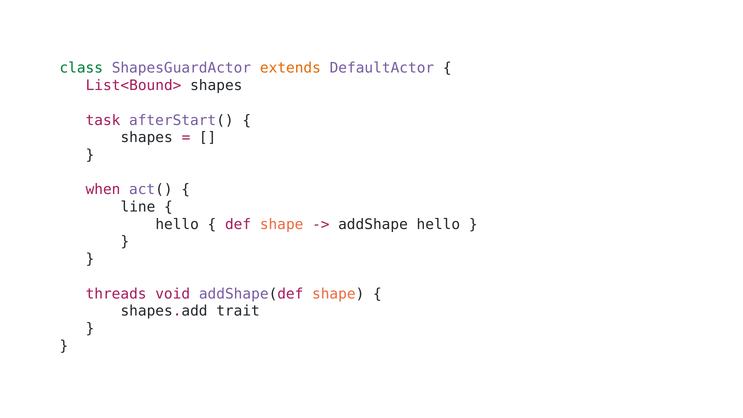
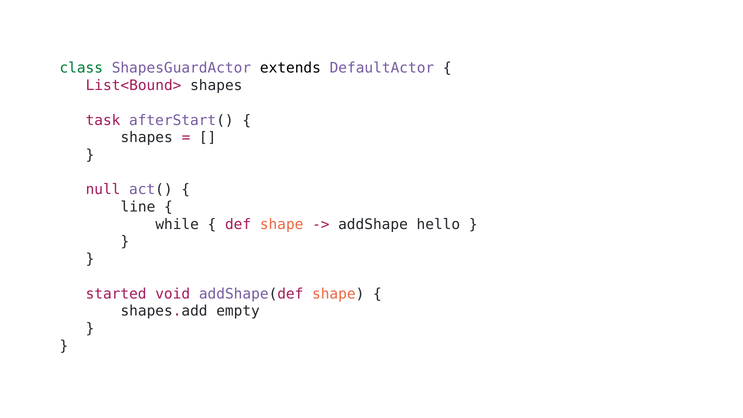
extends colour: orange -> black
when: when -> null
hello at (177, 224): hello -> while
threads: threads -> started
trait: trait -> empty
